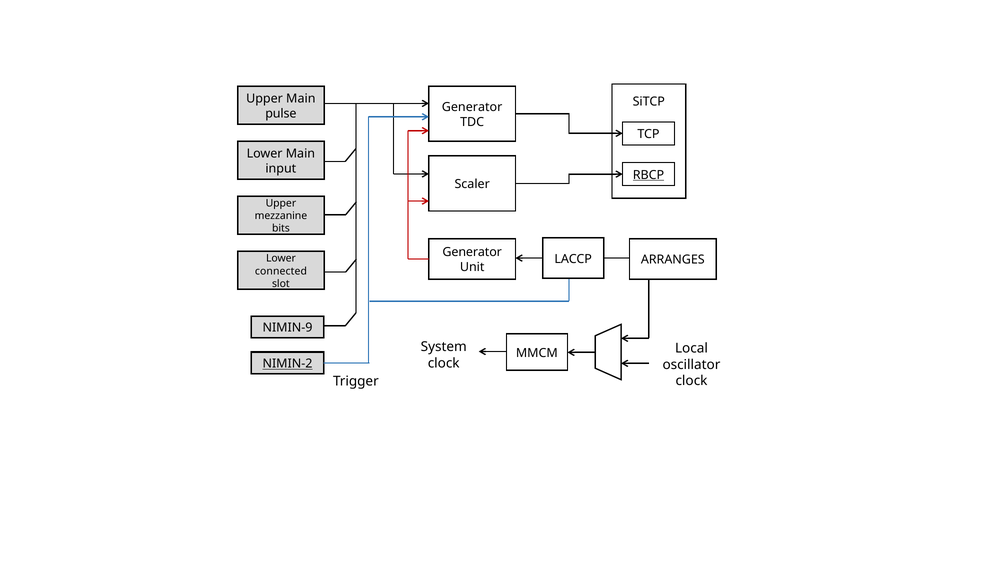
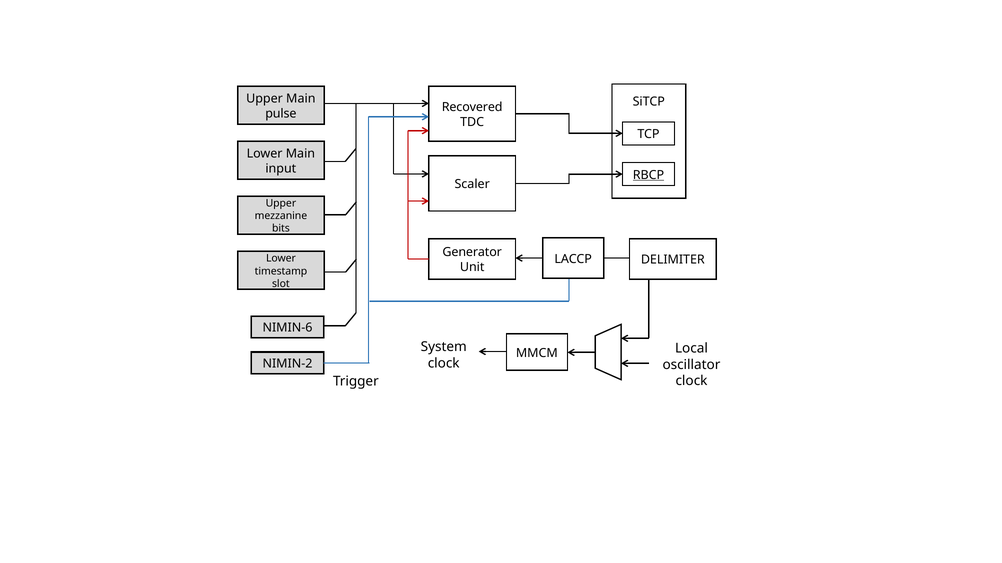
Generator at (472, 107): Generator -> Recovered
ARRANGES: ARRANGES -> DELIMITER
connected: connected -> timestamp
NIMIN-9: NIMIN-9 -> NIMIN-6
NIMIN-2 underline: present -> none
